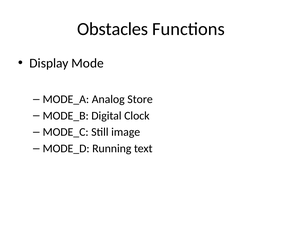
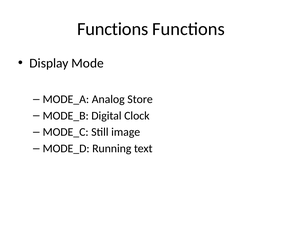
Obstacles at (113, 29): Obstacles -> Functions
